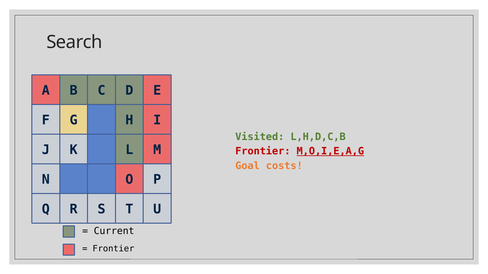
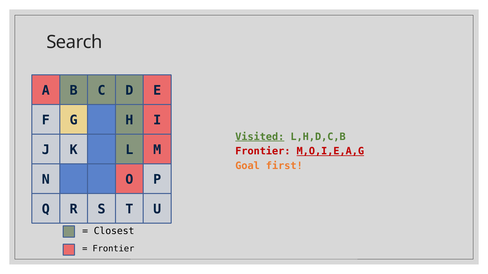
Visited underline: none -> present
costs: costs -> first
Current: Current -> Closest
